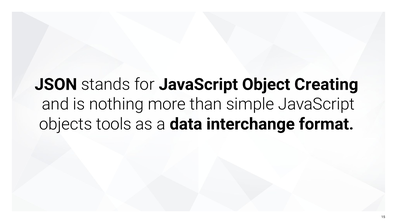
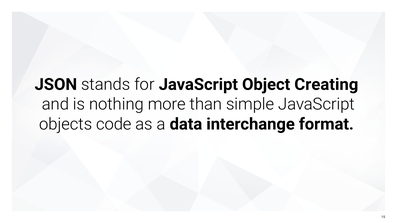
tools: tools -> code
